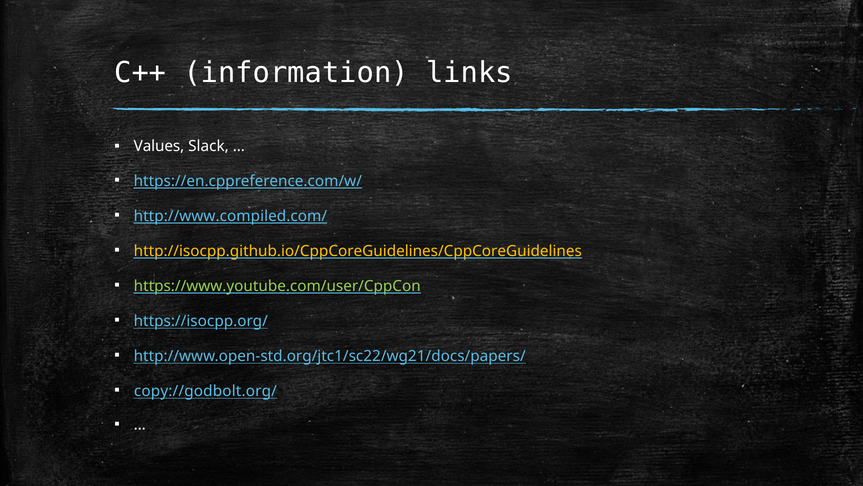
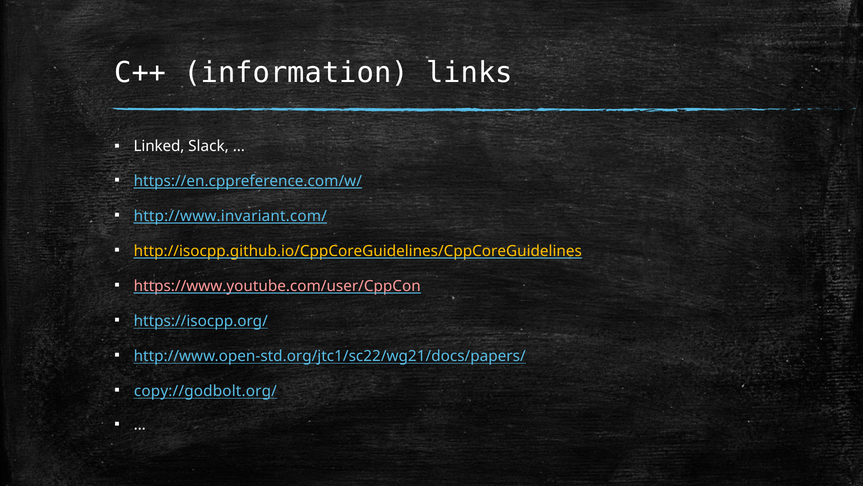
Values: Values -> Linked
http://www.compiled.com/: http://www.compiled.com/ -> http://www.invariant.com/
https://www.youtube.com/user/CppCon colour: light green -> pink
